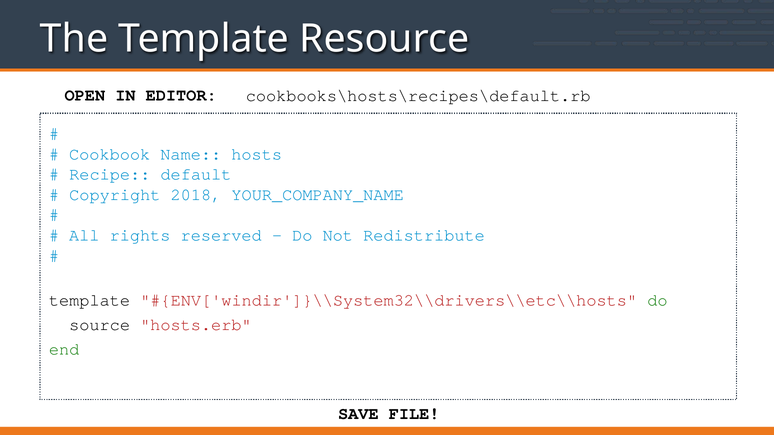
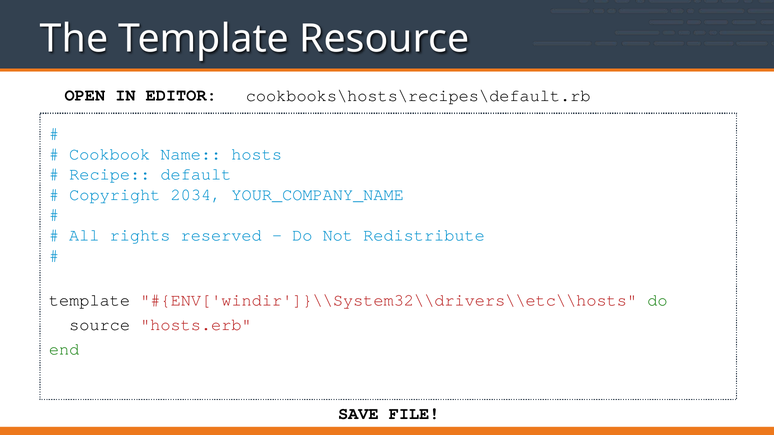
2018: 2018 -> 2034
